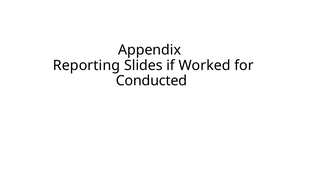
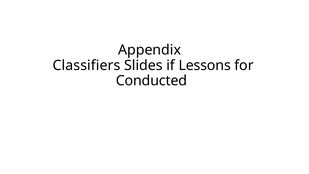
Reporting: Reporting -> Classifiers
Worked: Worked -> Lessons
